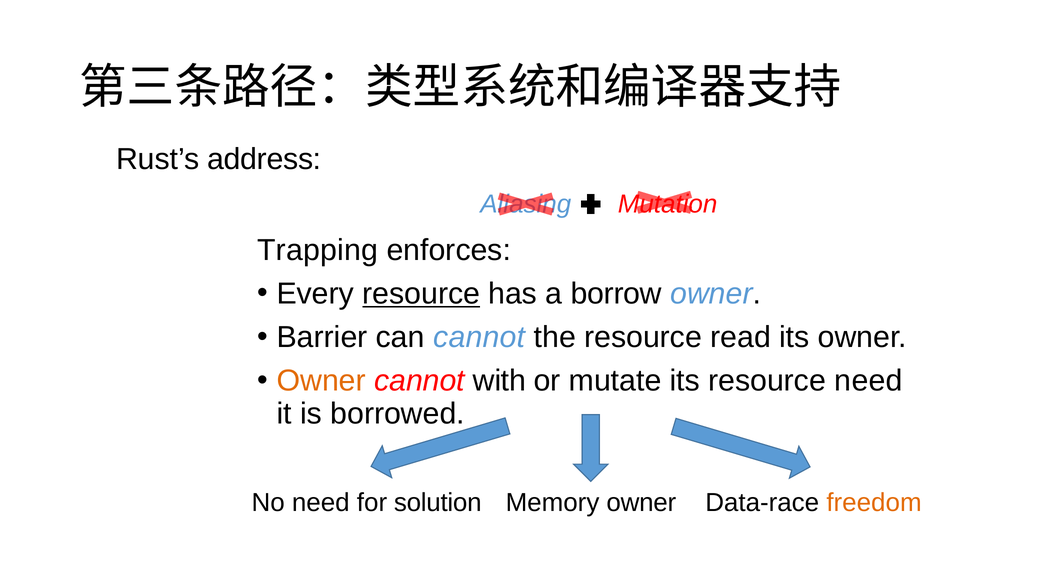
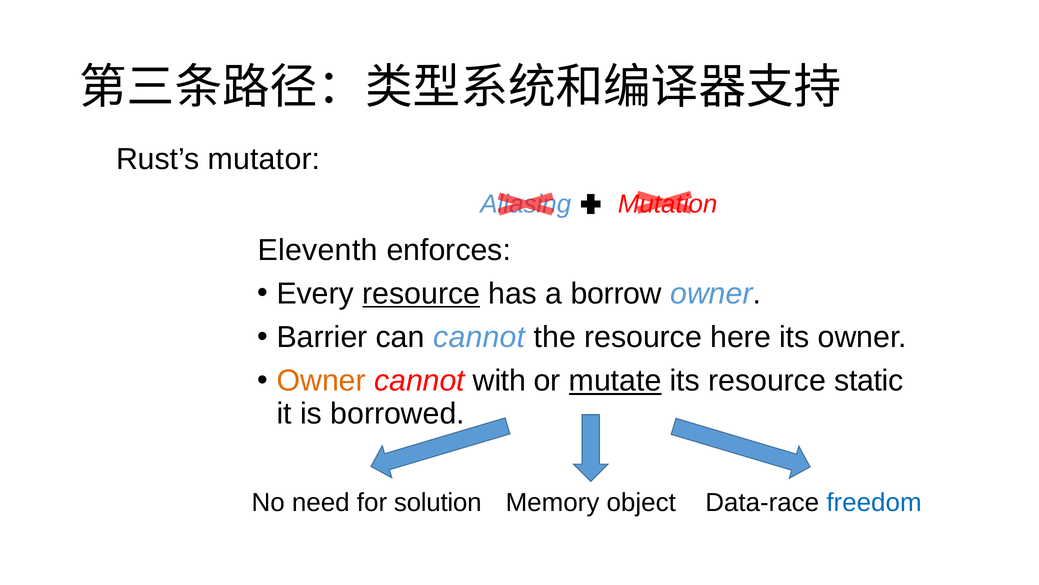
address: address -> mutator
Trapping: Trapping -> Eleventh
read: read -> here
mutate underline: none -> present
resource need: need -> static
Memory owner: owner -> object
freedom colour: orange -> blue
